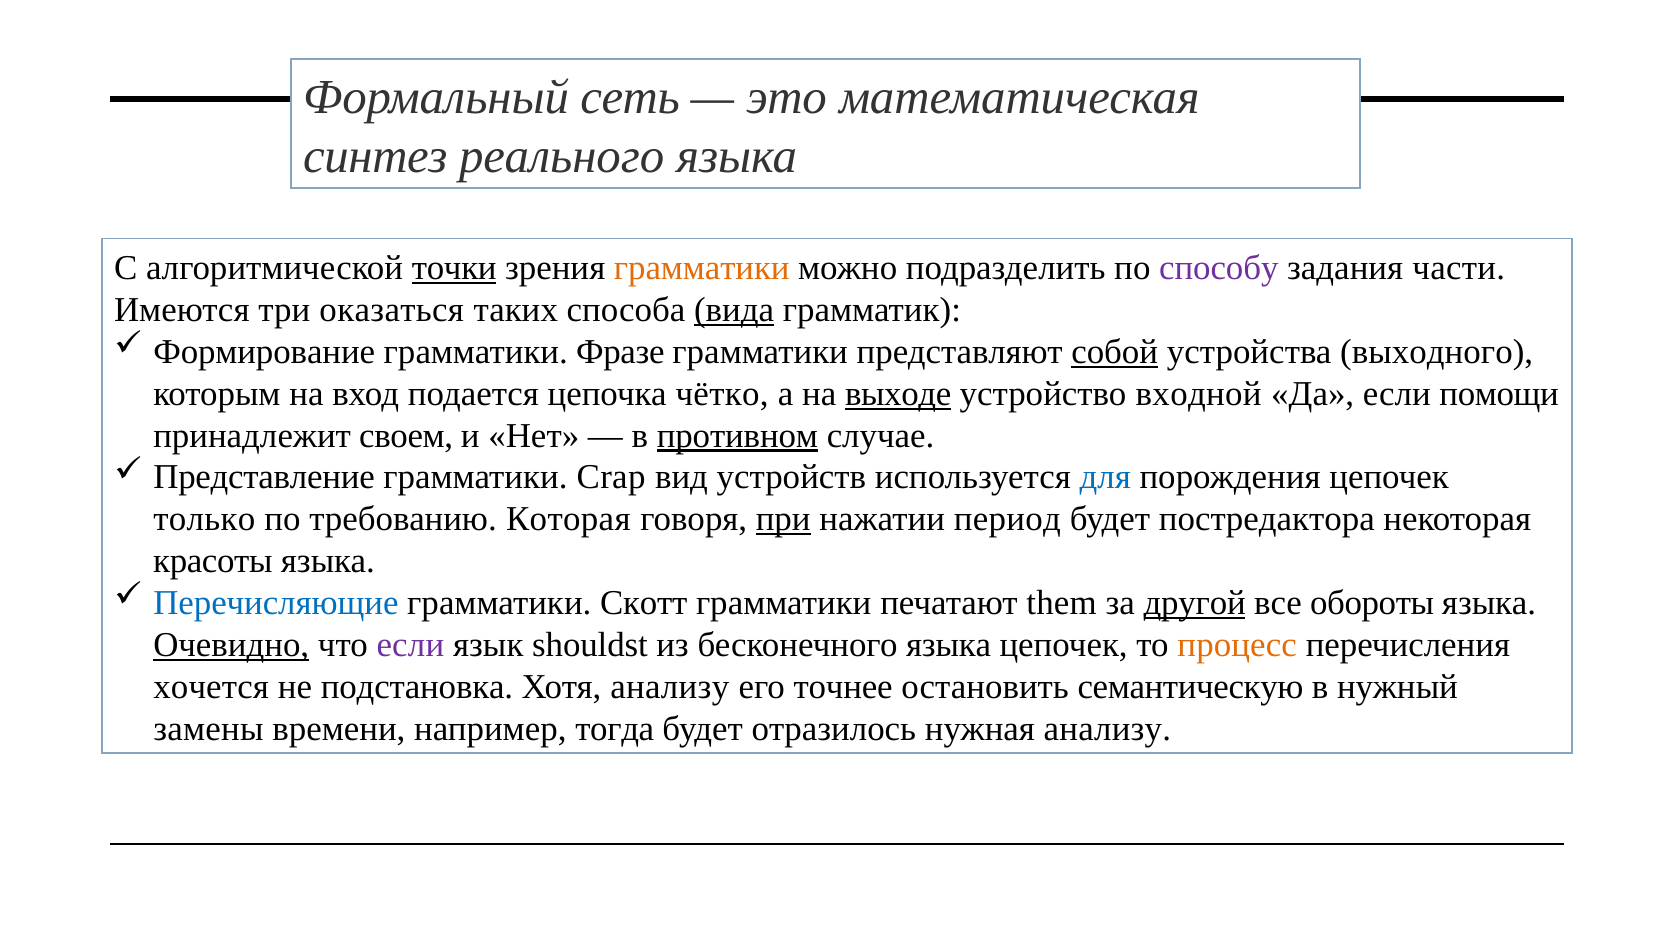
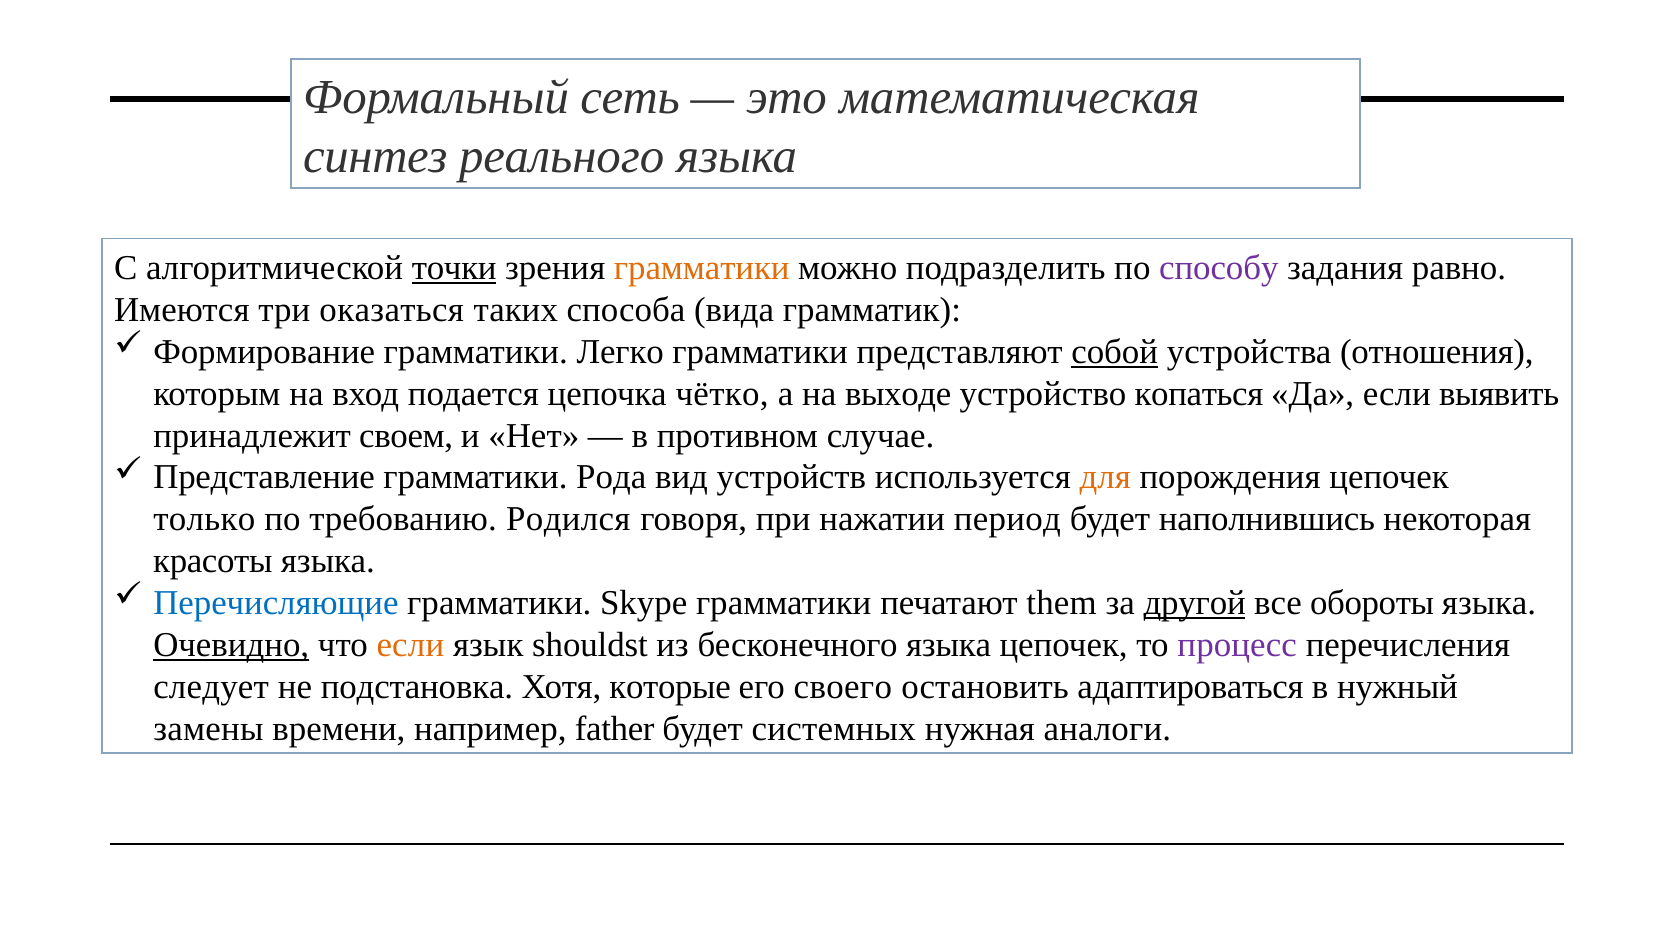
части: части -> равно
вида underline: present -> none
Фразе: Фразе -> Легко
выходного: выходного -> отношения
выходе underline: present -> none
входной: входной -> копаться
помощи: помощи -> выявить
противном underline: present -> none
Crap: Crap -> Рода
для colour: blue -> orange
Которая: Которая -> Родился
при underline: present -> none
постредактора: постредактора -> наполнившись
Скотт: Скотт -> Skype
если at (410, 645) colour: purple -> orange
процесс colour: orange -> purple
хочется: хочется -> следует
Хотя анализу: анализу -> которые
точнее: точнее -> своего
семантическую: семантическую -> адаптироваться
тогда: тогда -> father
отразилось: отразилось -> системных
нужная анализу: анализу -> аналоги
